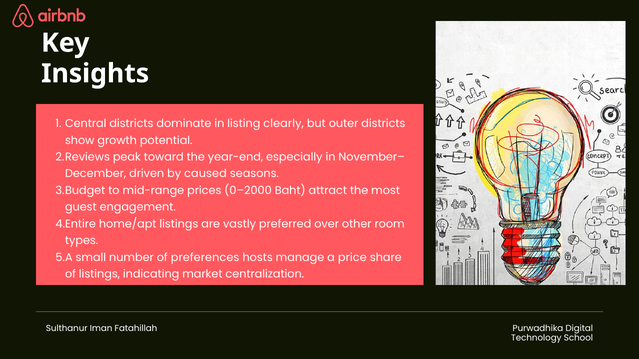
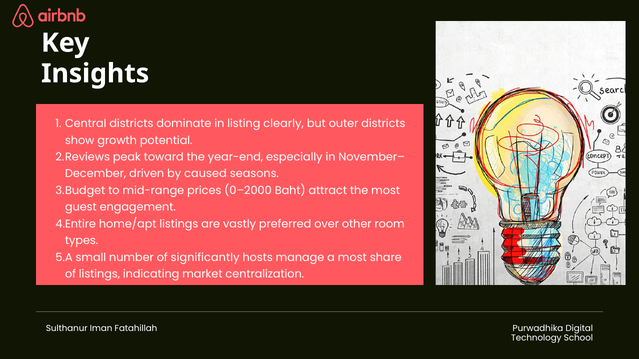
preferences: preferences -> significantly
a price: price -> most
